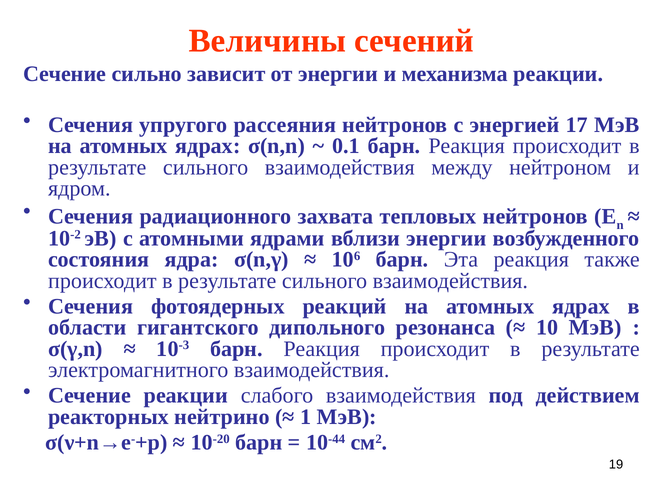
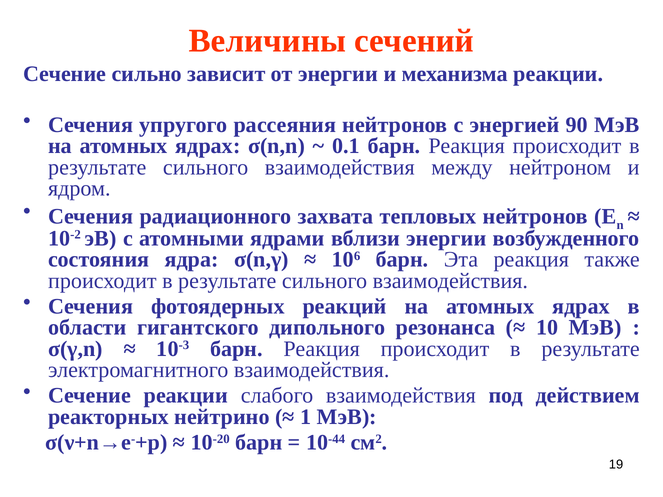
17: 17 -> 90
